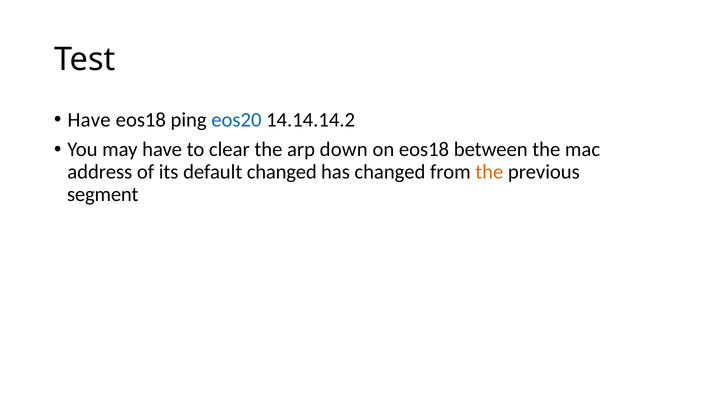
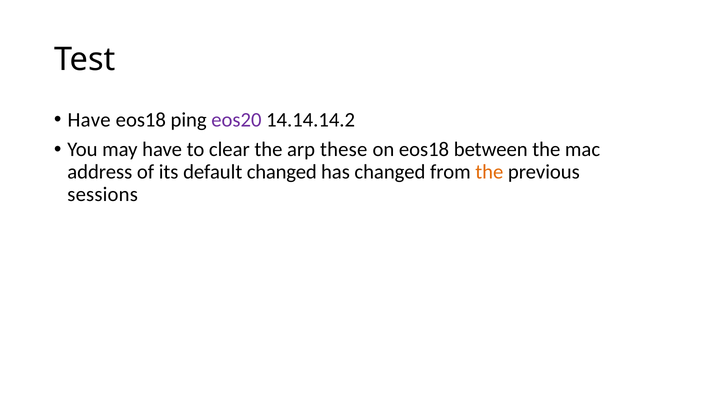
eos20 colour: blue -> purple
down: down -> these
segment: segment -> sessions
